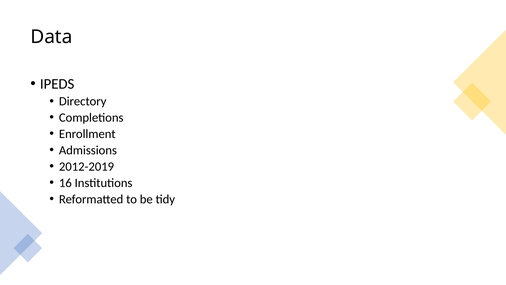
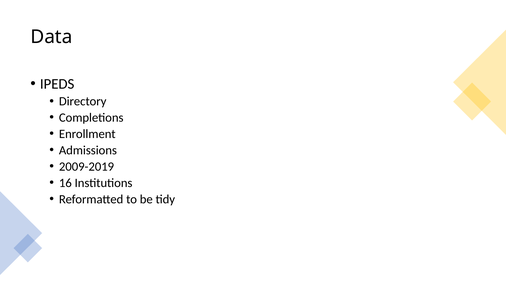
2012-2019: 2012-2019 -> 2009-2019
